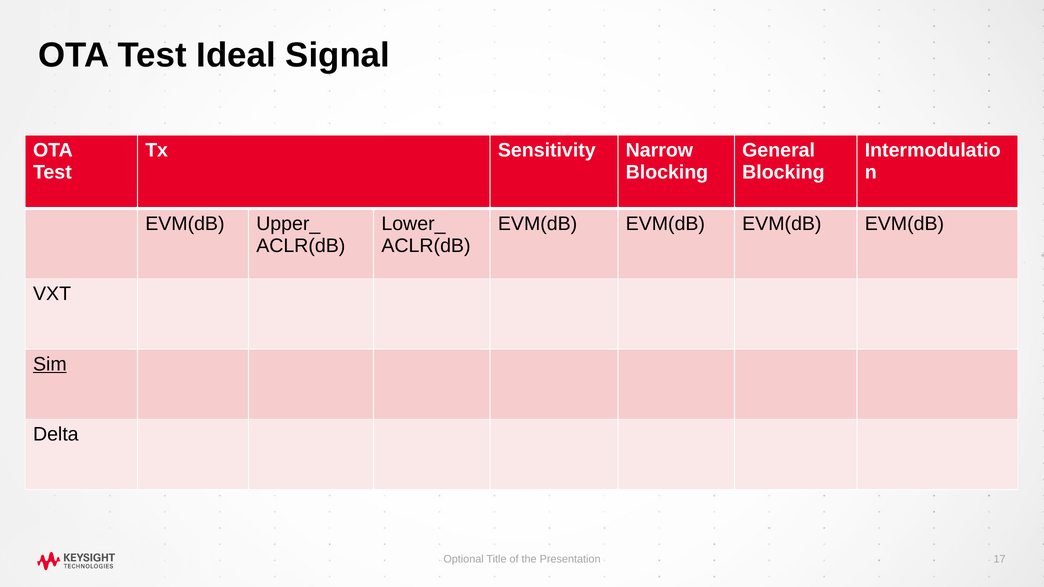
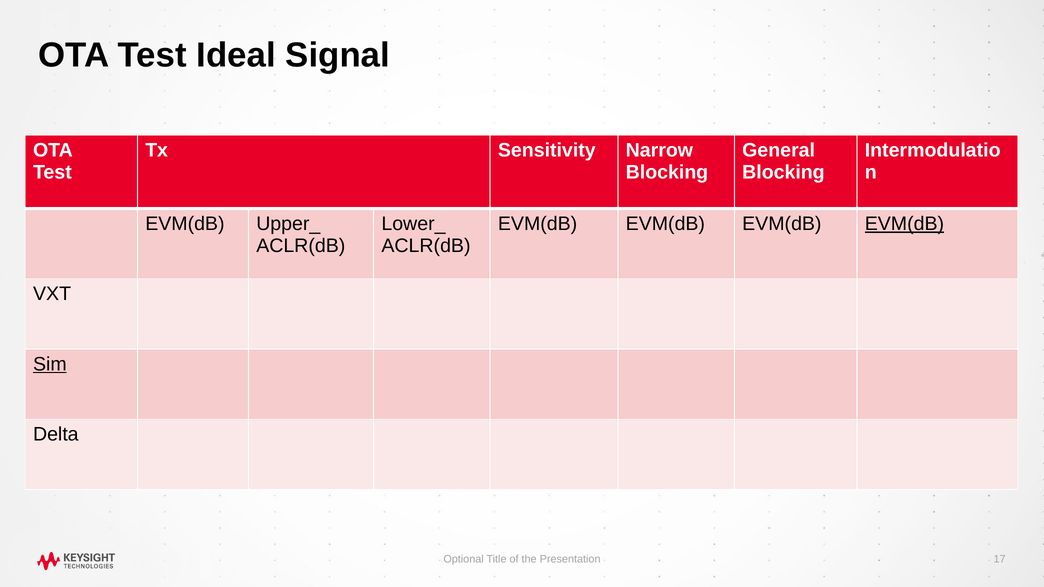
EVM(dB at (904, 224) underline: none -> present
